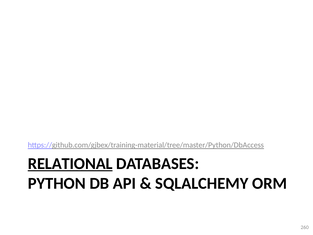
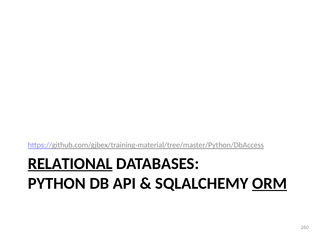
ORM underline: none -> present
